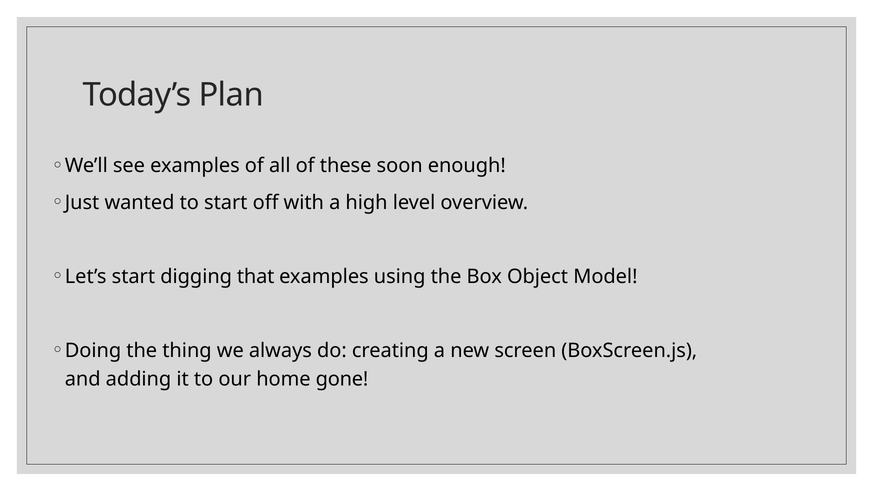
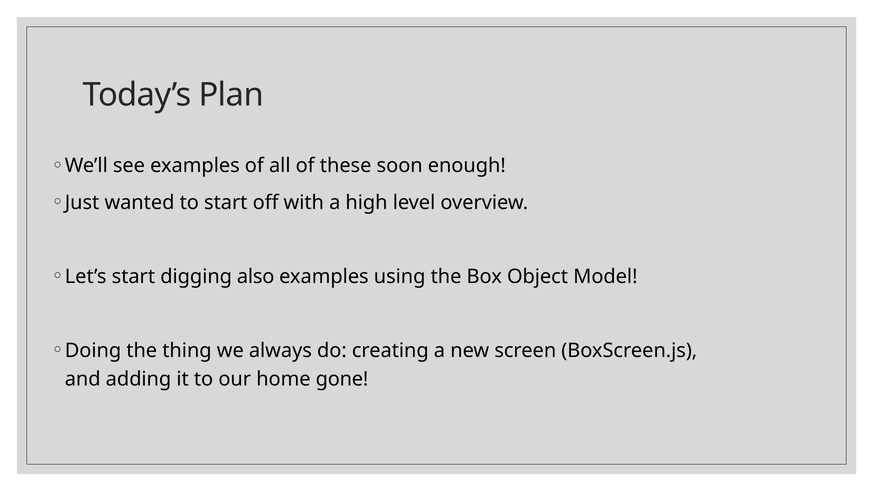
that: that -> also
